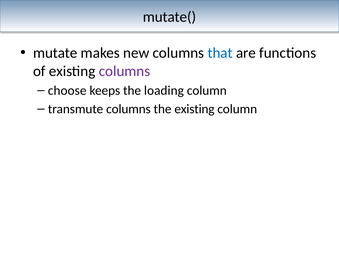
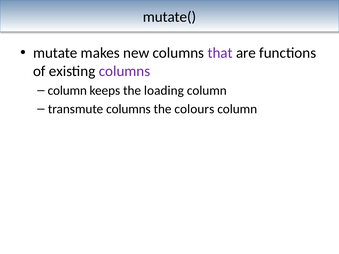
that colour: blue -> purple
choose at (67, 91): choose -> column
the existing: existing -> colours
